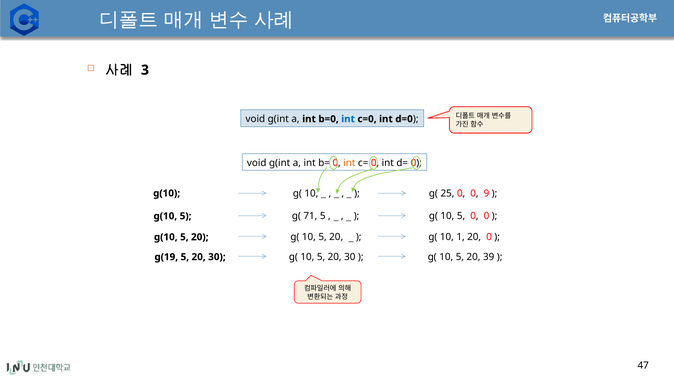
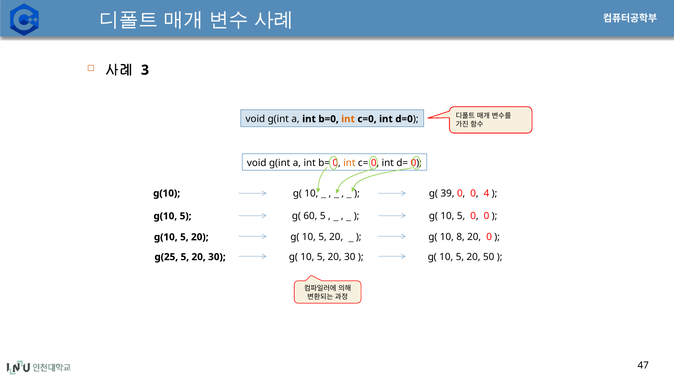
int at (348, 119) colour: blue -> orange
25: 25 -> 39
9: 9 -> 4
71: 71 -> 60
1: 1 -> 8
g(19: g(19 -> g(25
39: 39 -> 50
